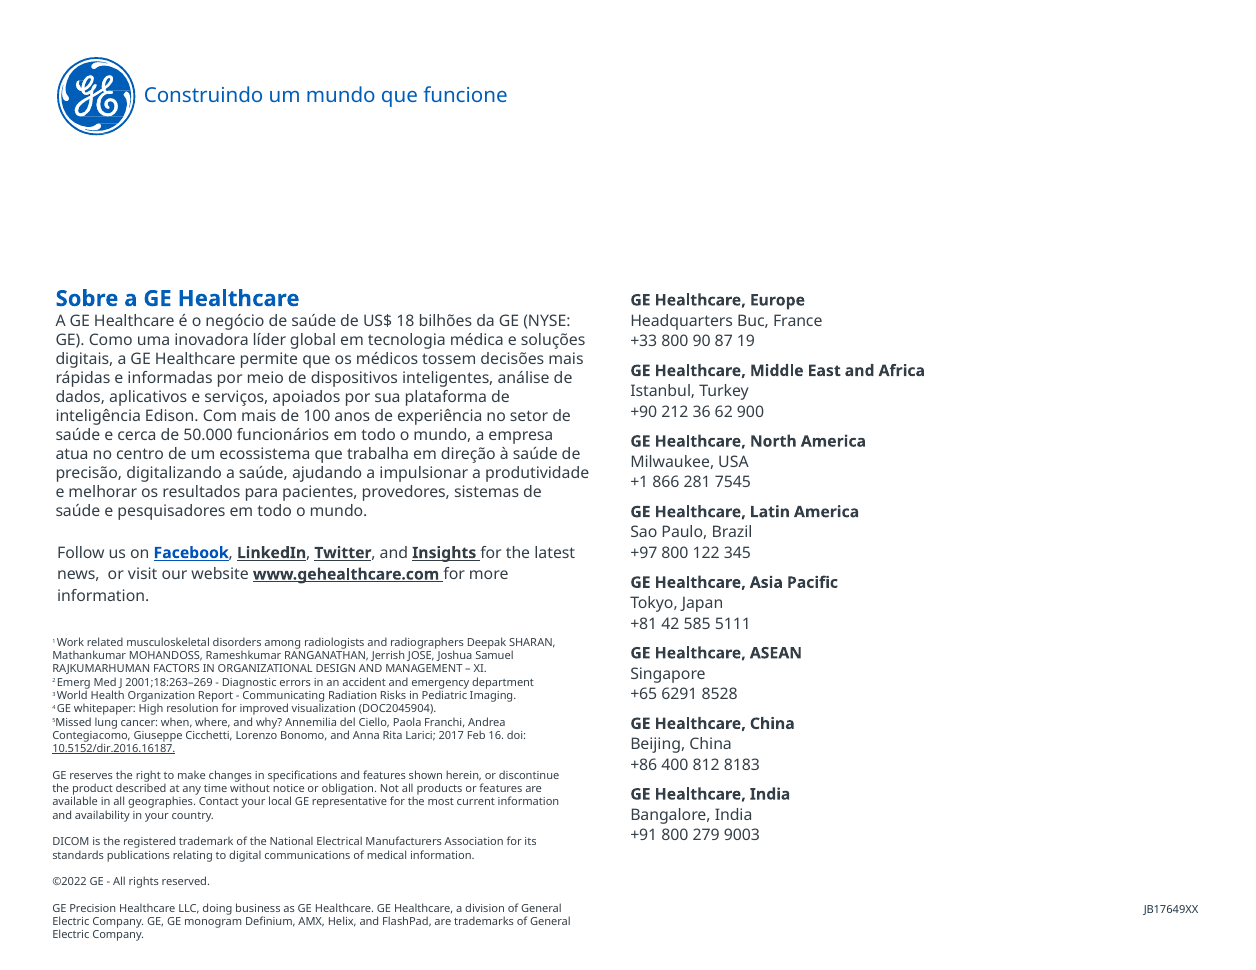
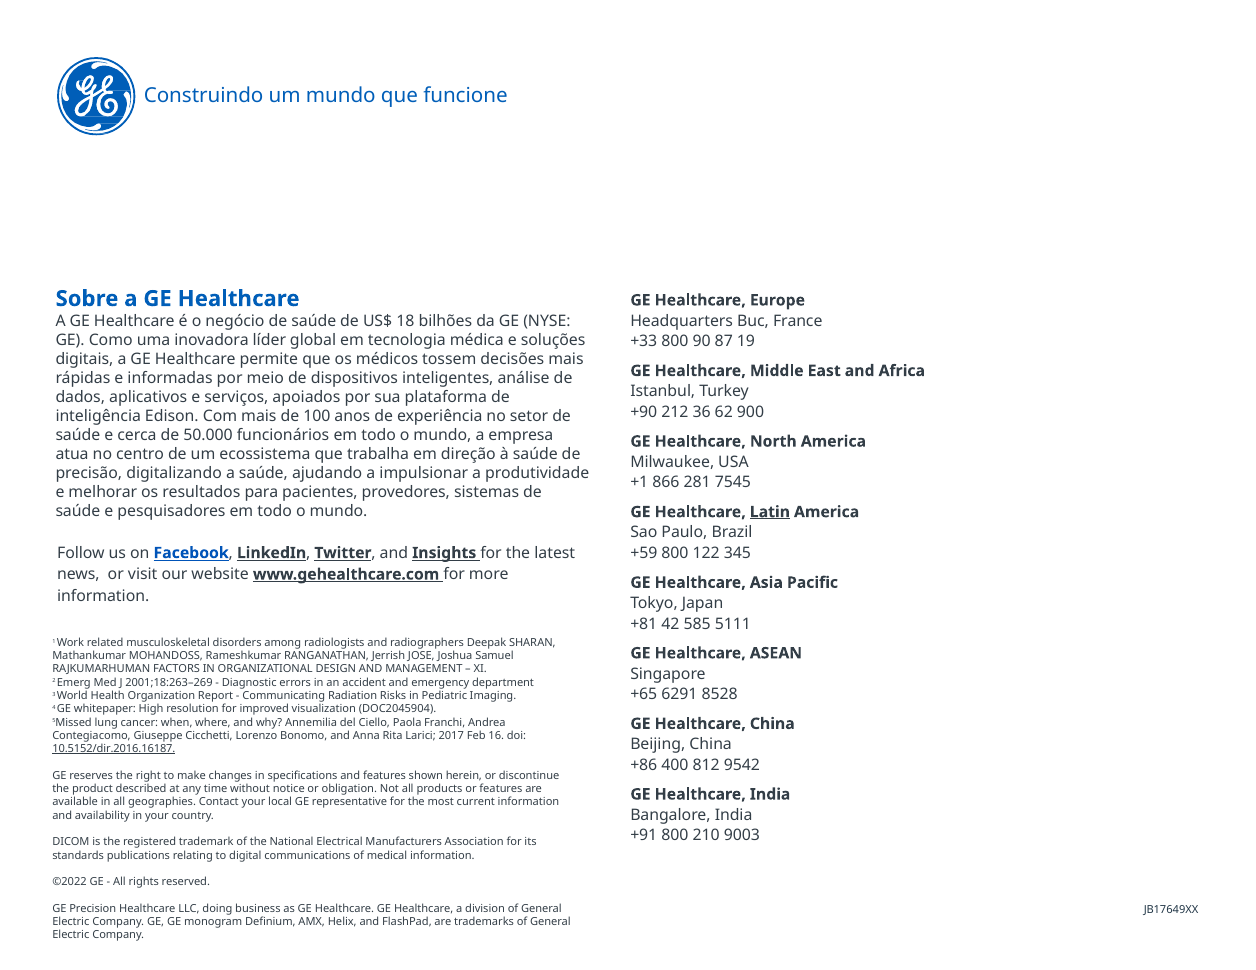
Latin underline: none -> present
+97: +97 -> +59
8183: 8183 -> 9542
279: 279 -> 210
